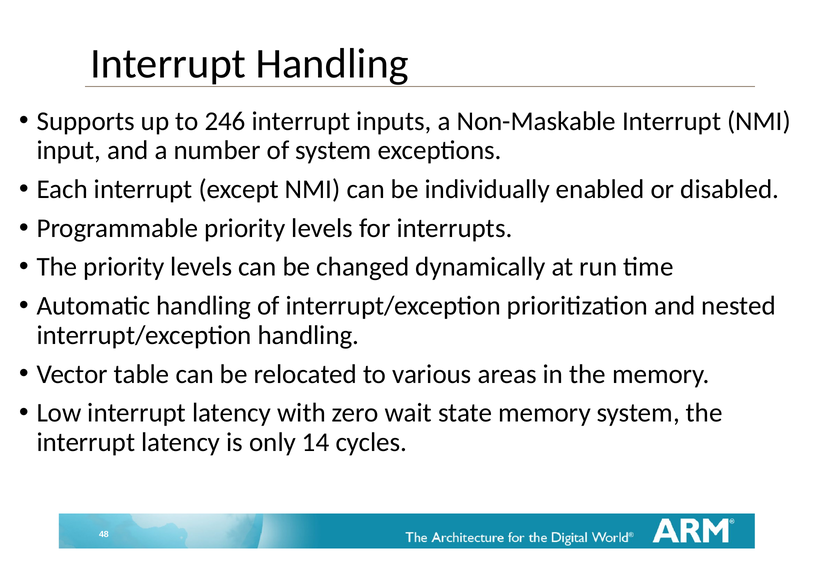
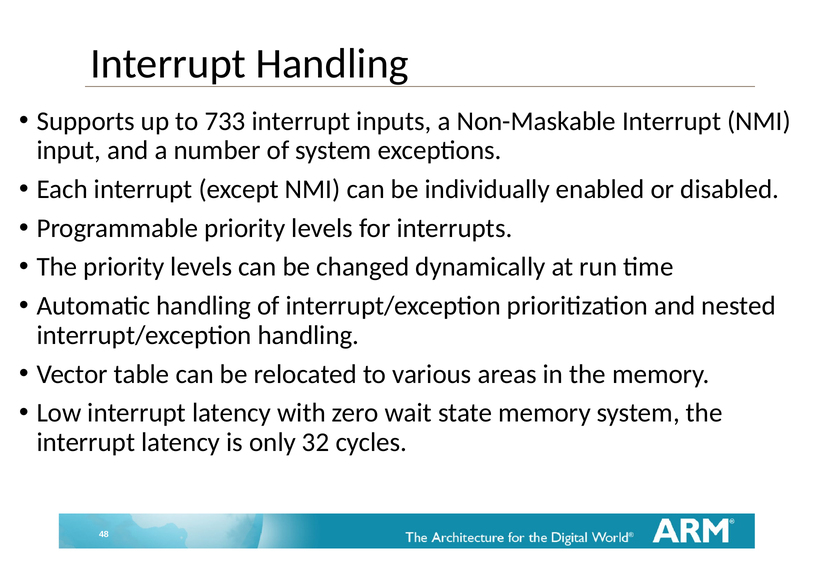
246: 246 -> 733
14: 14 -> 32
